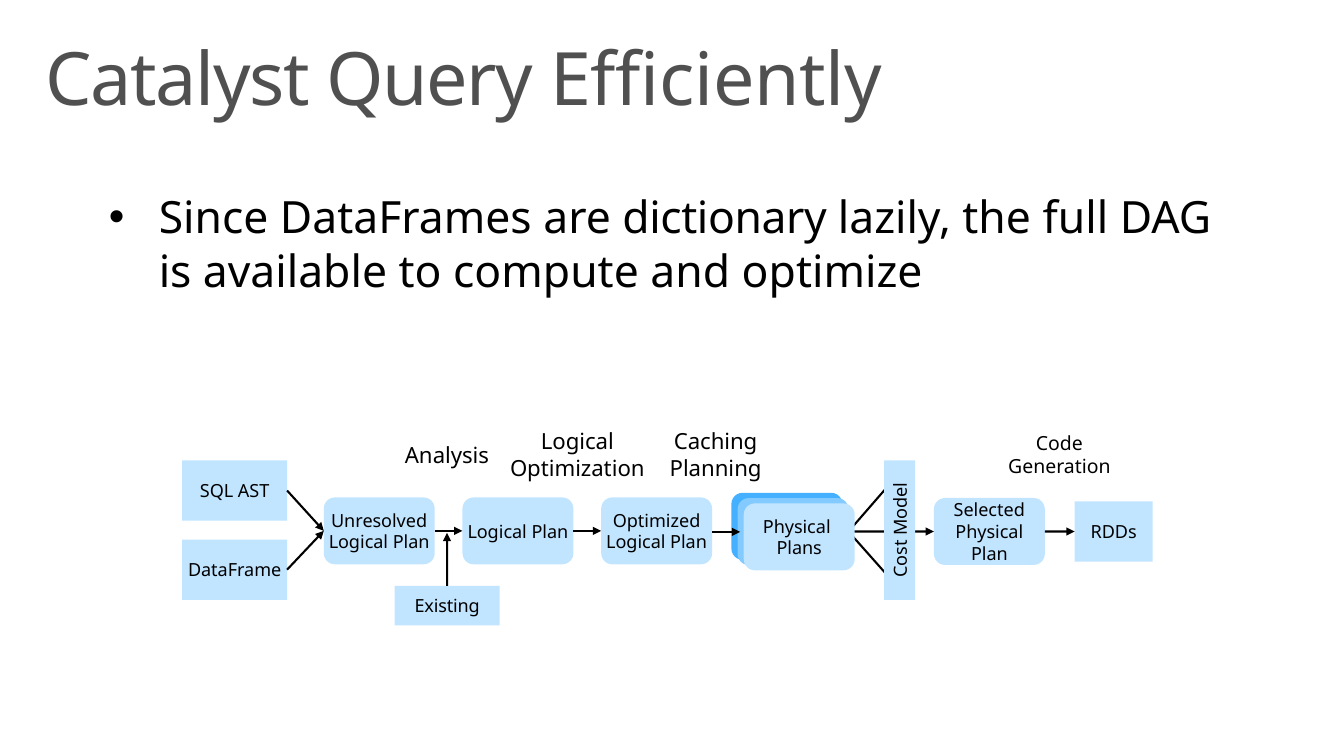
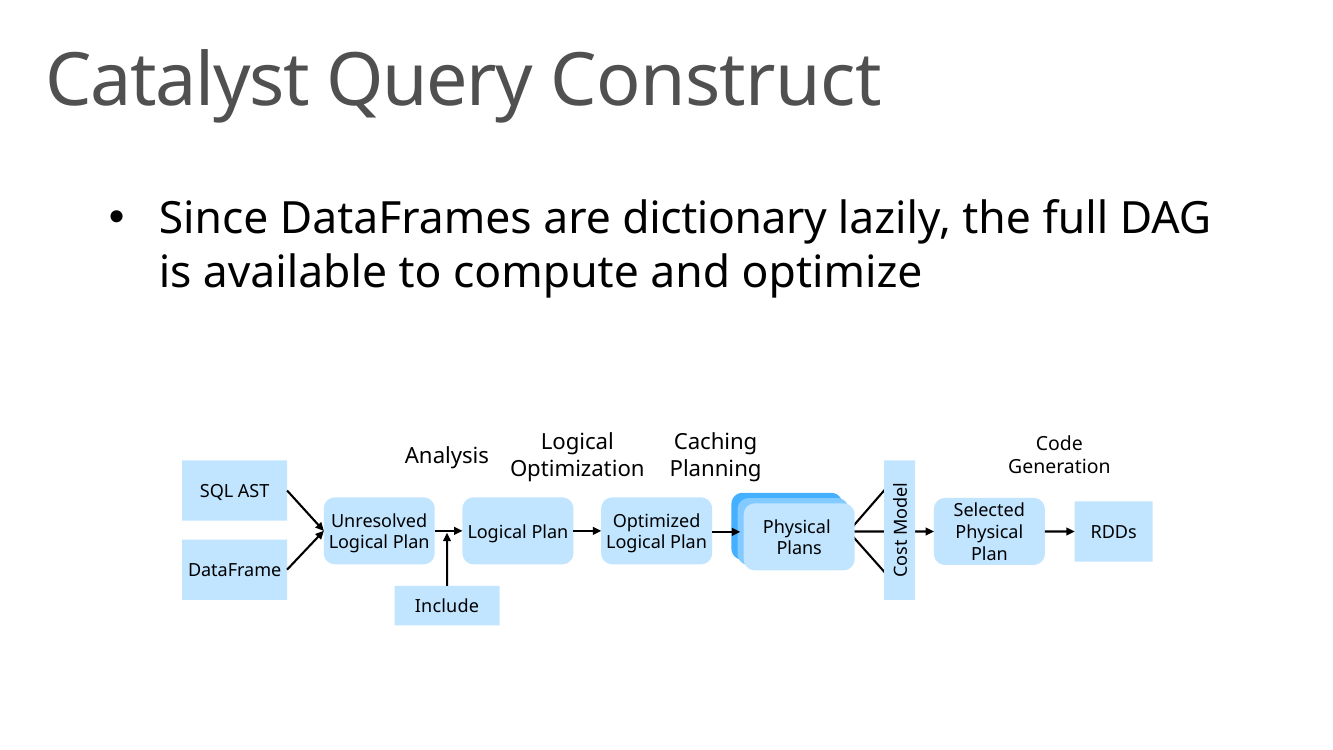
Efficiently: Efficiently -> Construct
Existing: Existing -> Include
